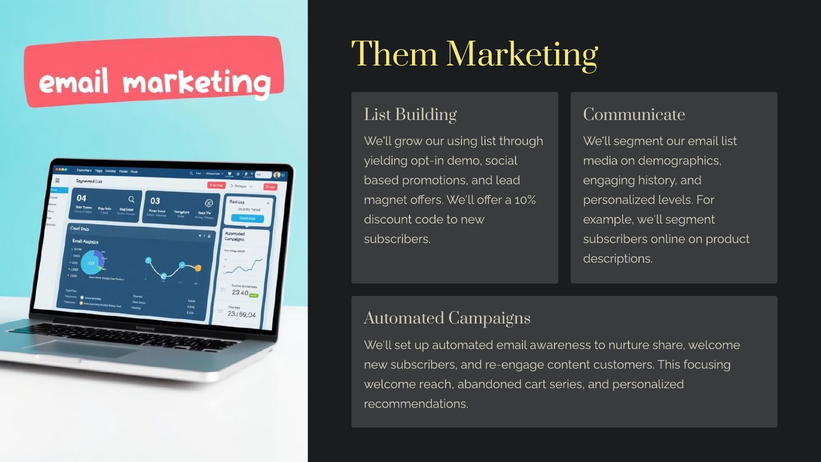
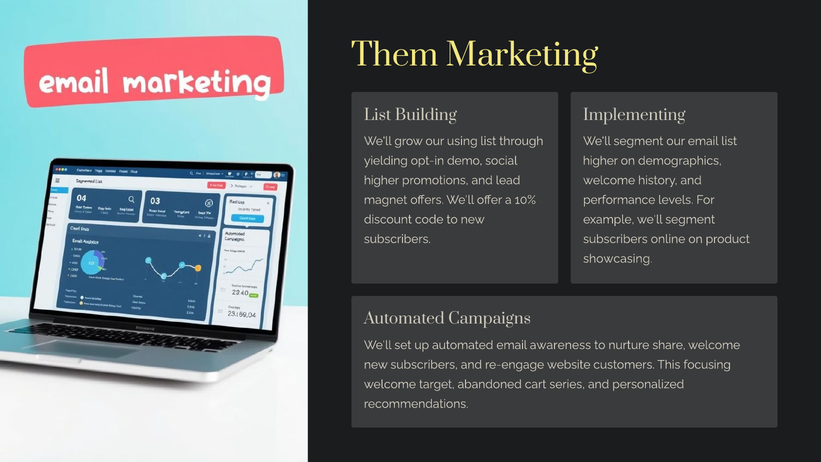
Communicate: Communicate -> Implementing
media at (600, 161): media -> higher
based at (381, 180): based -> higher
engaging at (609, 180): engaging -> welcome
personalized at (619, 200): personalized -> performance
descriptions: descriptions -> showcasing
content: content -> website
reach: reach -> target
